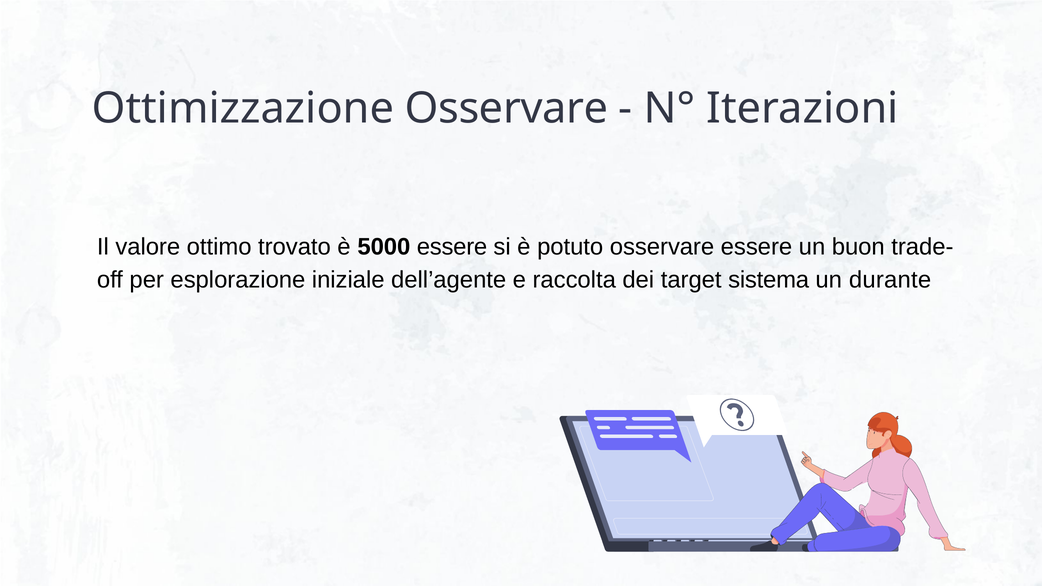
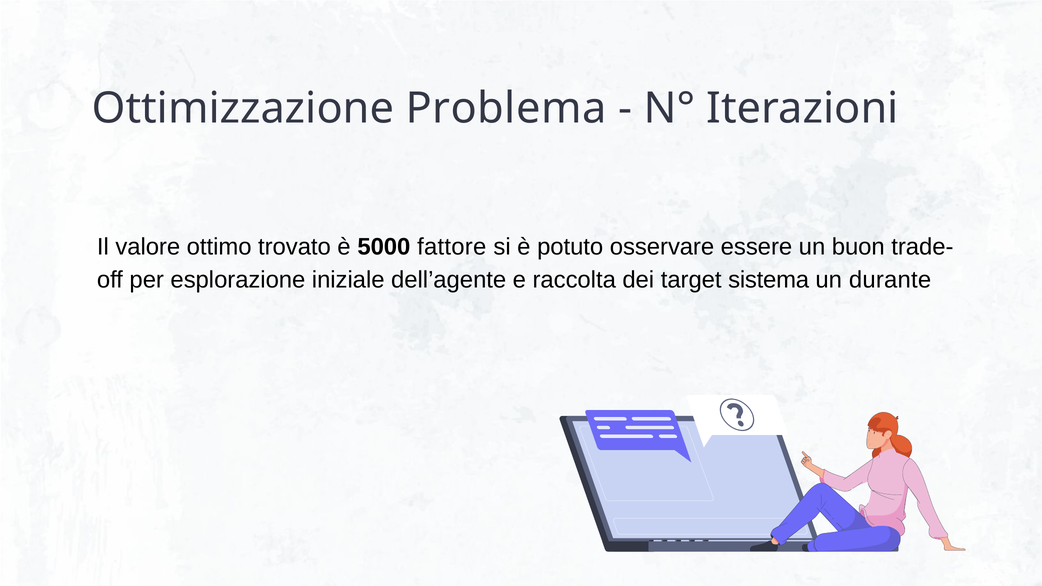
Ottimizzazione Osservare: Osservare -> Problema
5000 essere: essere -> fattore
